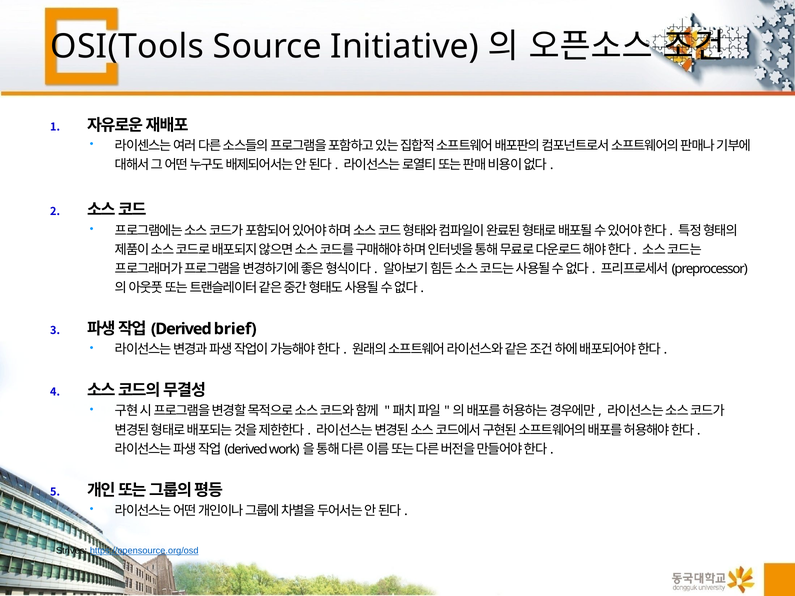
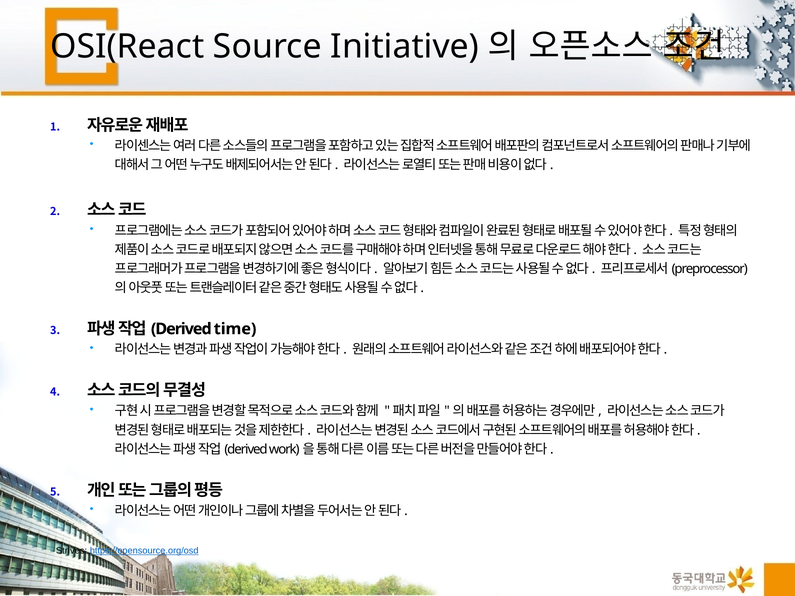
OSI(Tools: OSI(Tools -> OSI(React
brief: brief -> time
